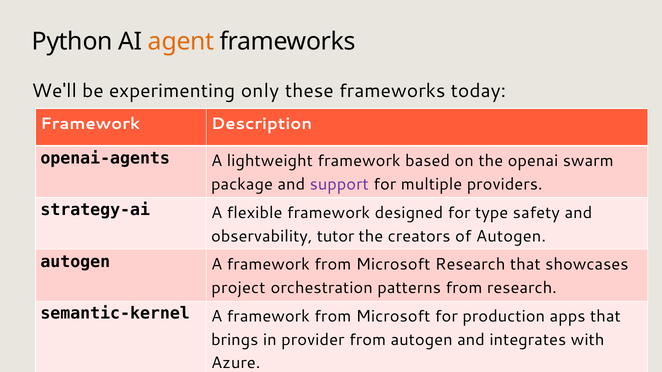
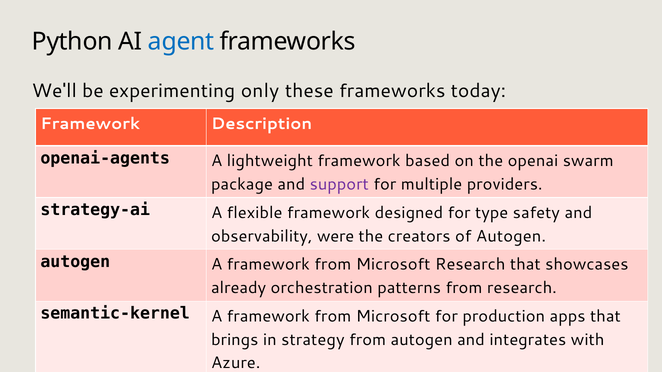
agent colour: orange -> blue
tutor: tutor -> were
project: project -> already
provider: provider -> strategy
